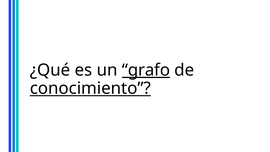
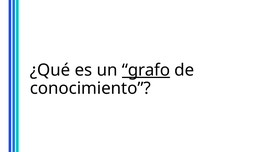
conocimiento underline: present -> none
